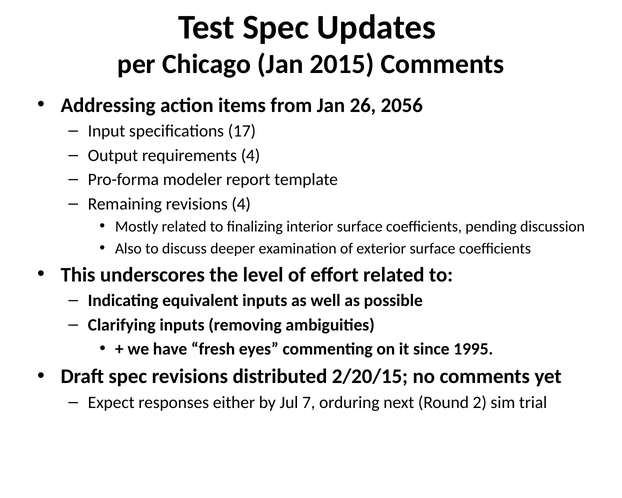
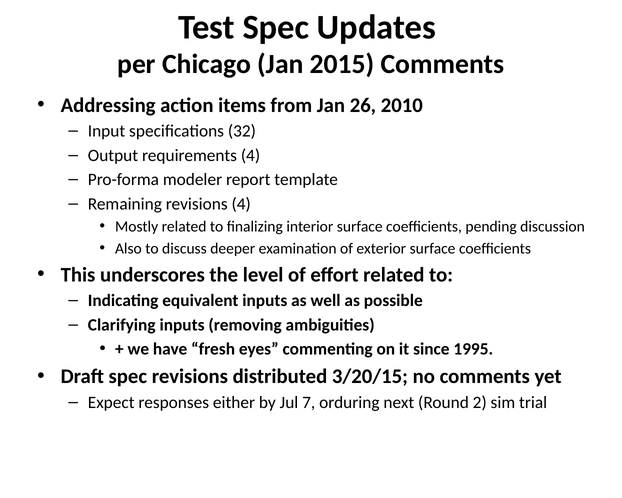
2056: 2056 -> 2010
17: 17 -> 32
2/20/15: 2/20/15 -> 3/20/15
